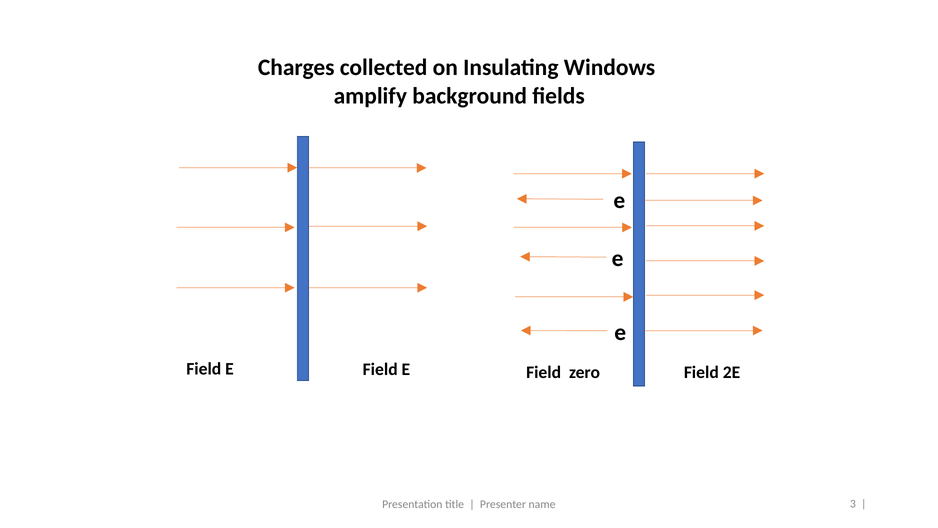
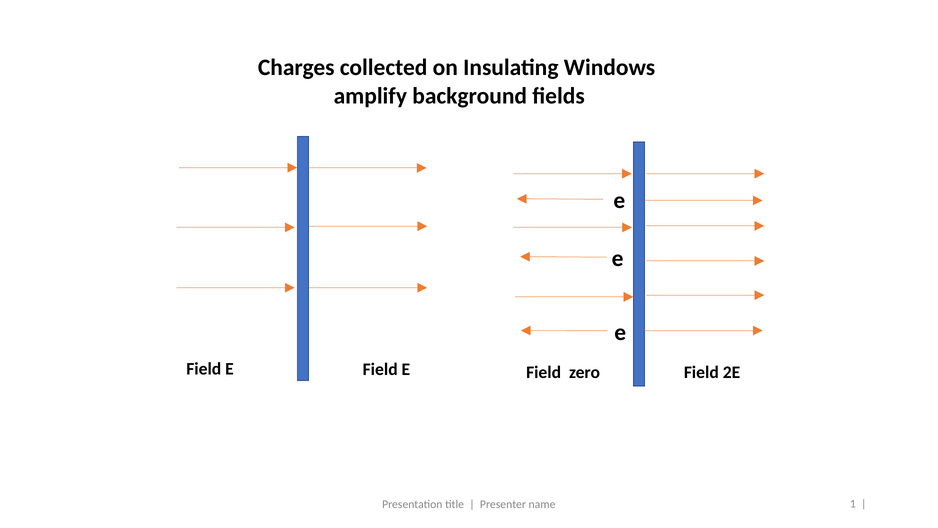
3: 3 -> 1
